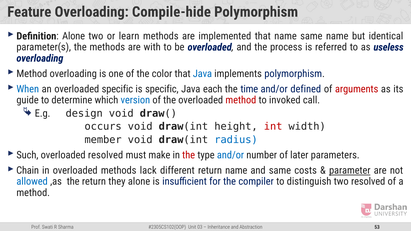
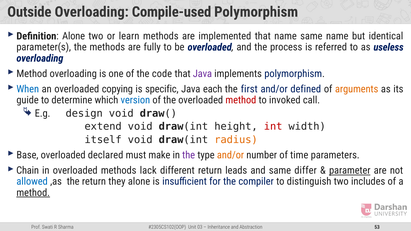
Feature: Feature -> Outside
Compile-hide: Compile-hide -> Compile-used
with: with -> fully
color: color -> code
Java at (202, 74) colour: blue -> purple
overloaded specific: specific -> copying
time: time -> first
arguments colour: red -> orange
occurs: occurs -> extend
member: member -> itself
radius colour: blue -> orange
Such: Such -> Base
overloaded resolved: resolved -> declared
the at (189, 155) colour: red -> purple
and/or at (231, 155) colour: blue -> orange
later: later -> time
return name: name -> leads
costs: costs -> differ
two resolved: resolved -> includes
method at (33, 193) underline: none -> present
